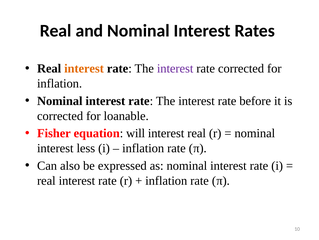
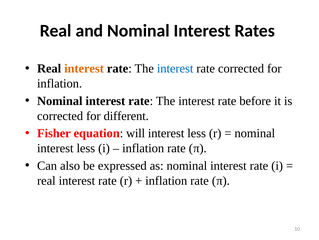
interest at (175, 68) colour: purple -> blue
loanable: loanable -> different
real at (197, 133): real -> less
